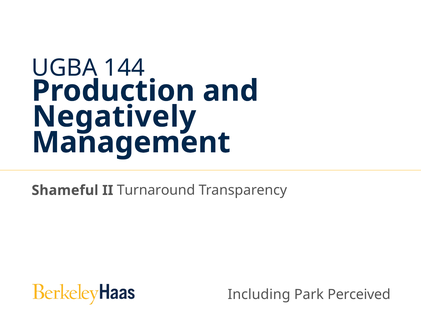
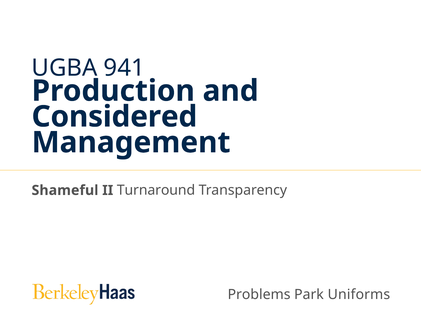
144: 144 -> 941
Negatively: Negatively -> Considered
Including: Including -> Problems
Perceived: Perceived -> Uniforms
